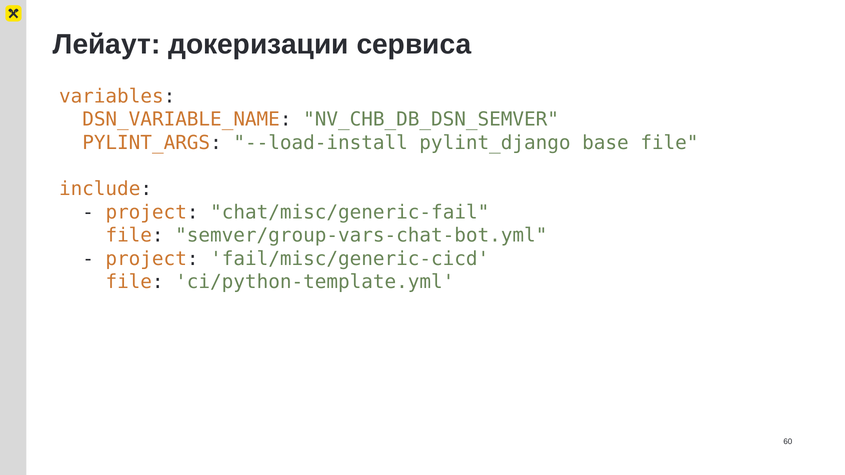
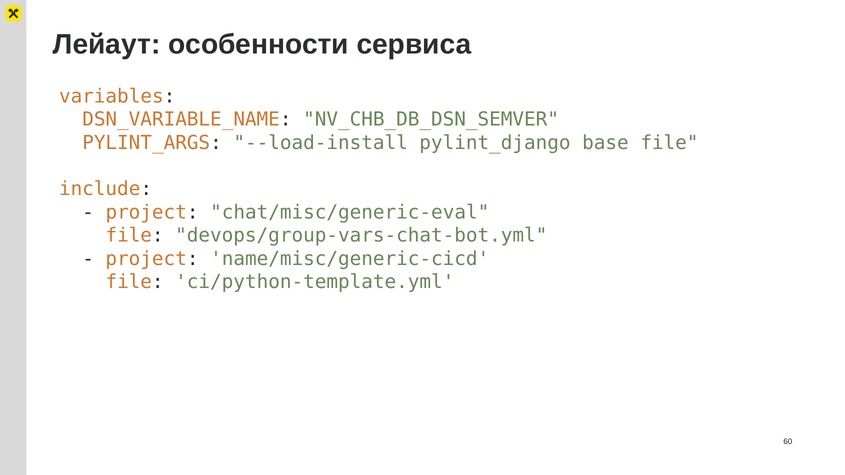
докеризации: докеризации -> особенности
chat/misc/generic-fail: chat/misc/generic-fail -> chat/misc/generic-eval
semver/group-vars-chat-bot.yml: semver/group-vars-chat-bot.yml -> devops/group-vars-chat-bot.yml
fail/misc/generic-cicd: fail/misc/generic-cicd -> name/misc/generic-cicd
